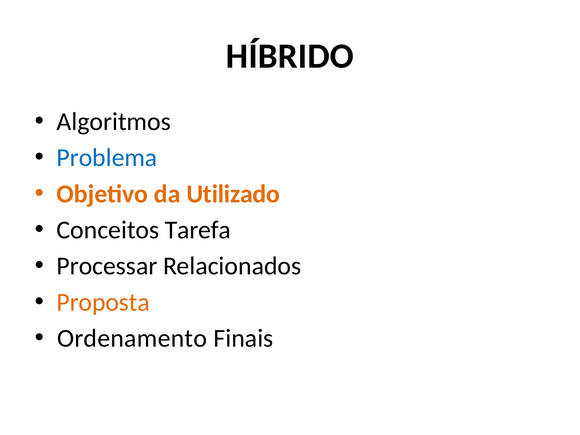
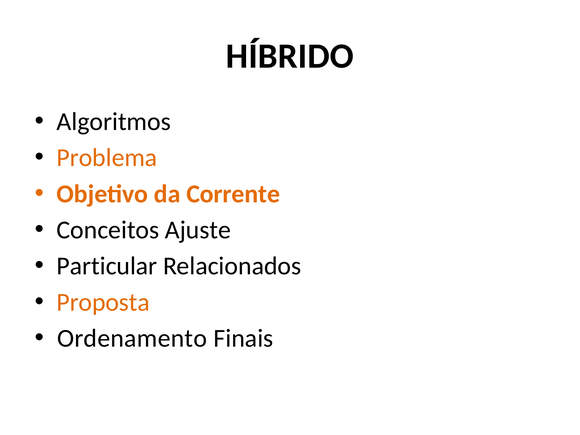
Problema colour: blue -> orange
Utilizado: Utilizado -> Corrente
Tarefa: Tarefa -> Ajuste
Processar: Processar -> Particular
